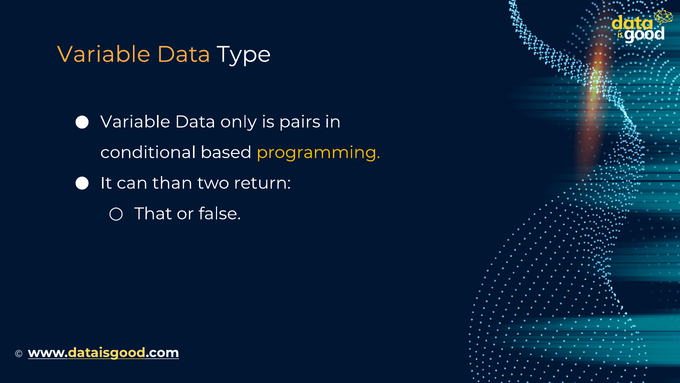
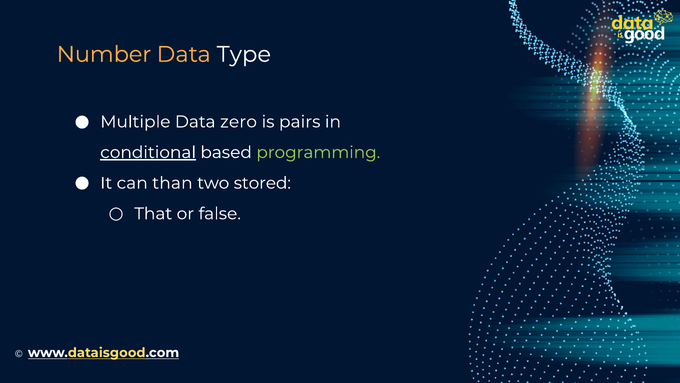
Variable at (104, 54): Variable -> Number
Variable at (135, 122): Variable -> Multiple
only: only -> zero
conditional underline: none -> present
programming colour: yellow -> light green
return: return -> stored
